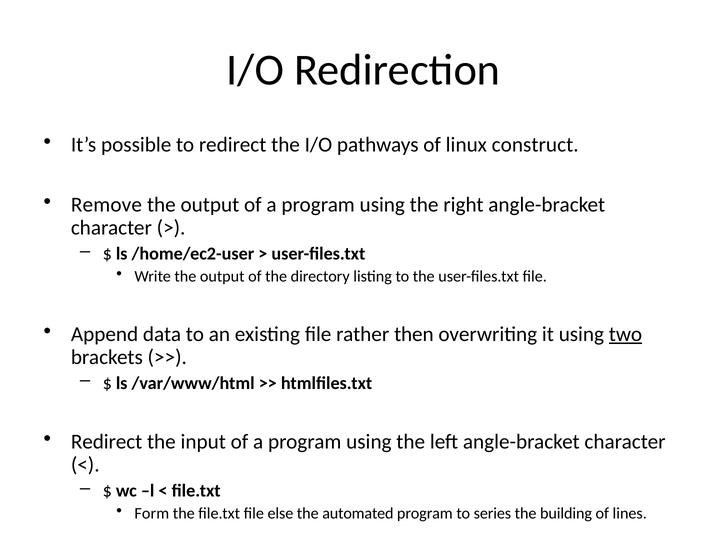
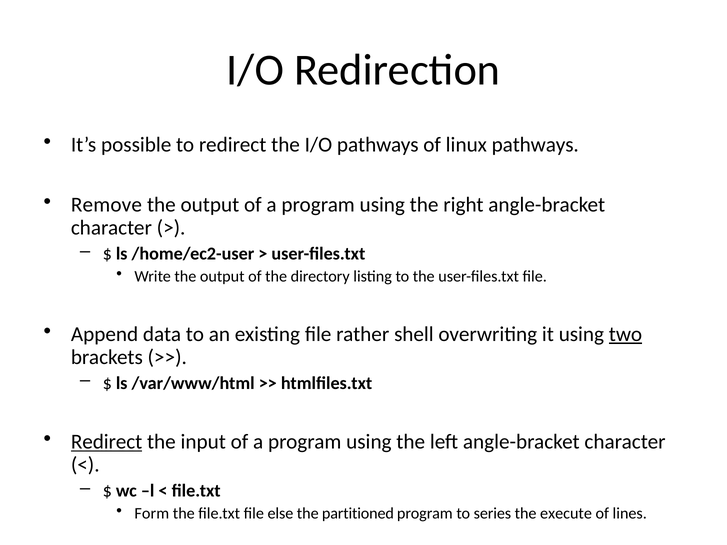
linux construct: construct -> pathways
then: then -> shell
Redirect at (107, 442) underline: none -> present
automated: automated -> partitioned
building: building -> execute
